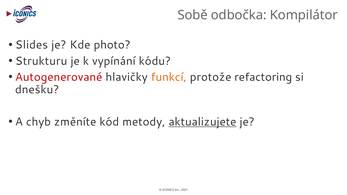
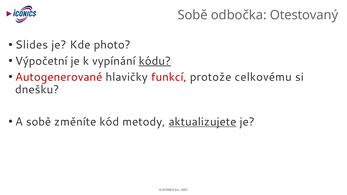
Kompilátor: Kompilátor -> Otestovaný
Strukturu: Strukturu -> Výpočetní
kódu underline: none -> present
funkcí colour: orange -> red
refactoring: refactoring -> celkovému
A chyb: chyb -> sobě
